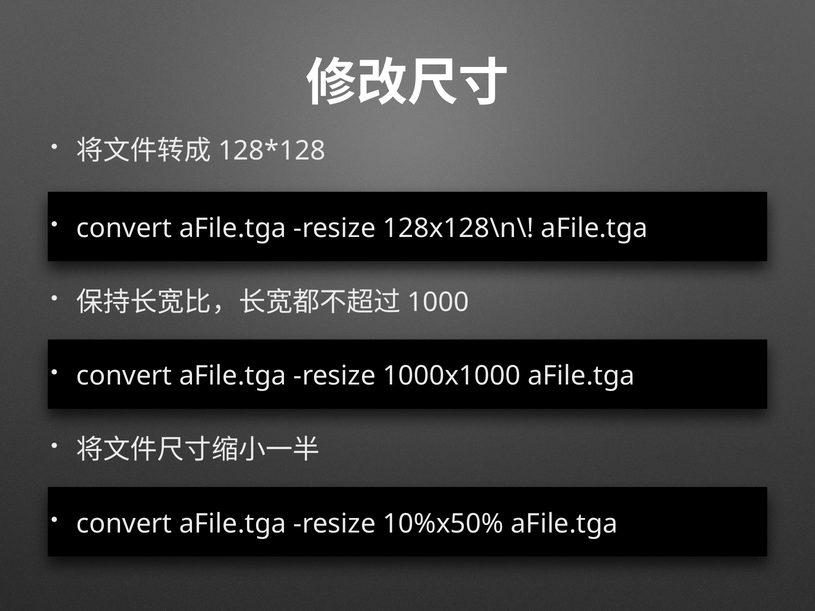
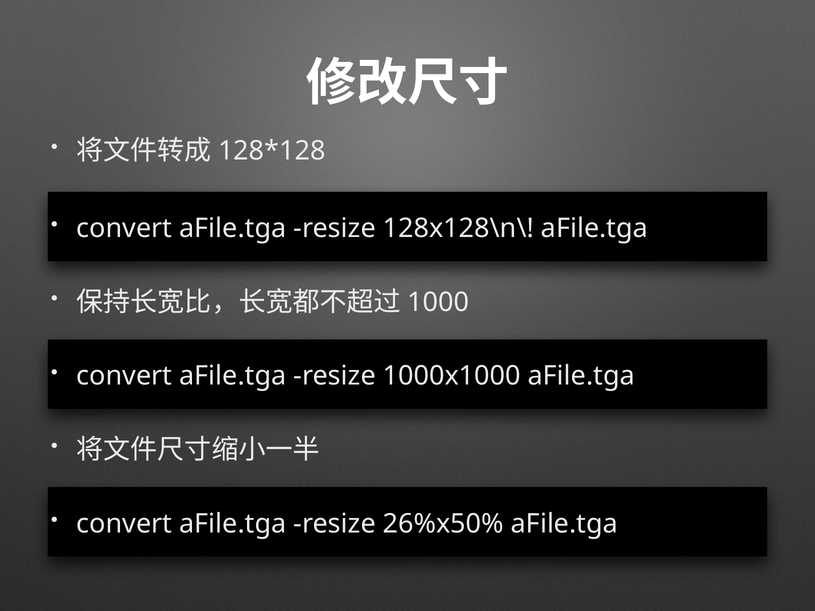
10%x50%: 10%x50% -> 26%x50%
